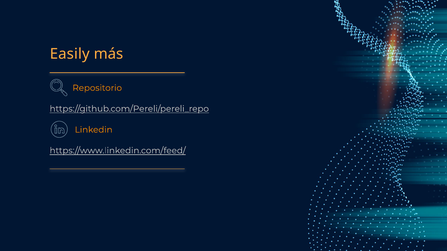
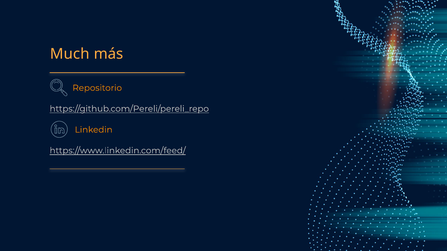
Easily: Easily -> Much
